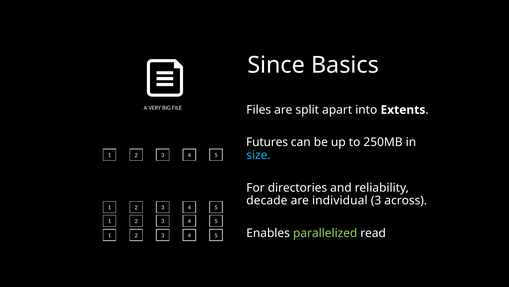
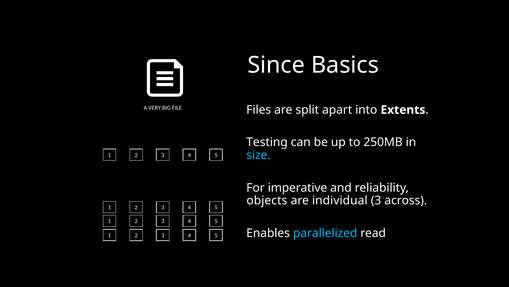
Futures: Futures -> Testing
directories: directories -> imperative
decade: decade -> objects
parallelized colour: light green -> light blue
